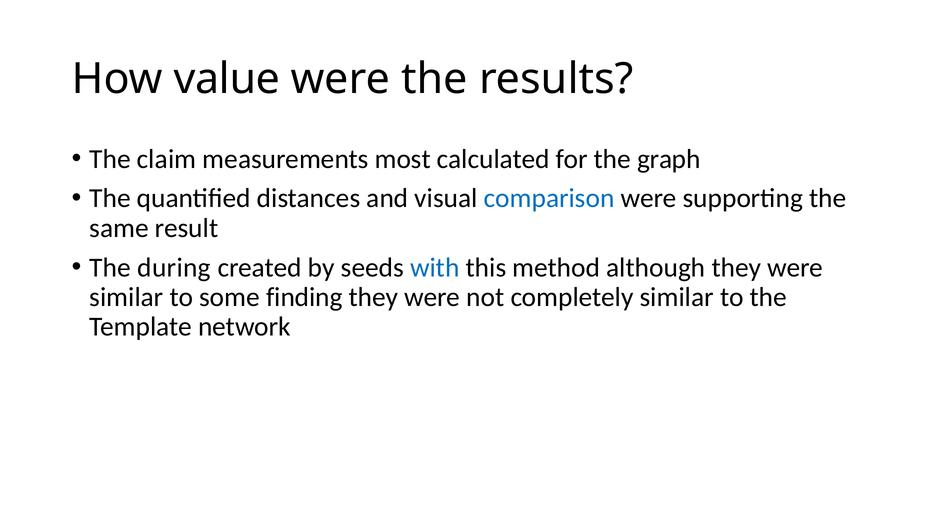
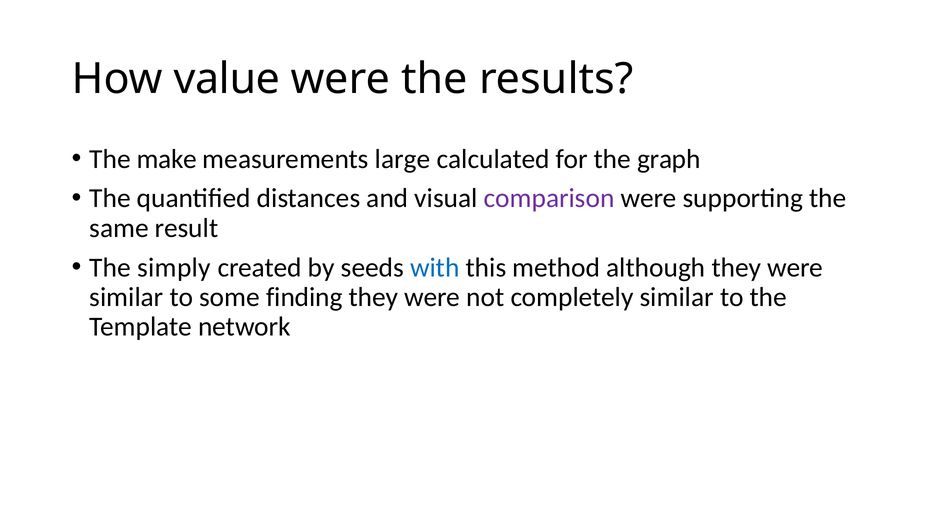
claim: claim -> make
most: most -> large
comparison colour: blue -> purple
during: during -> simply
